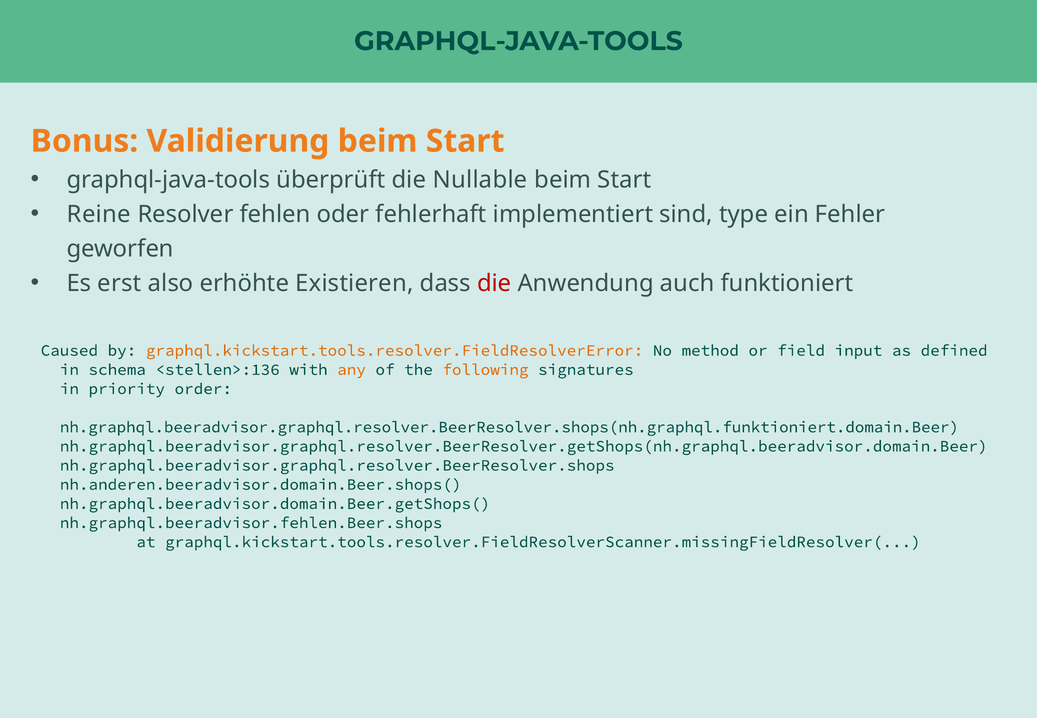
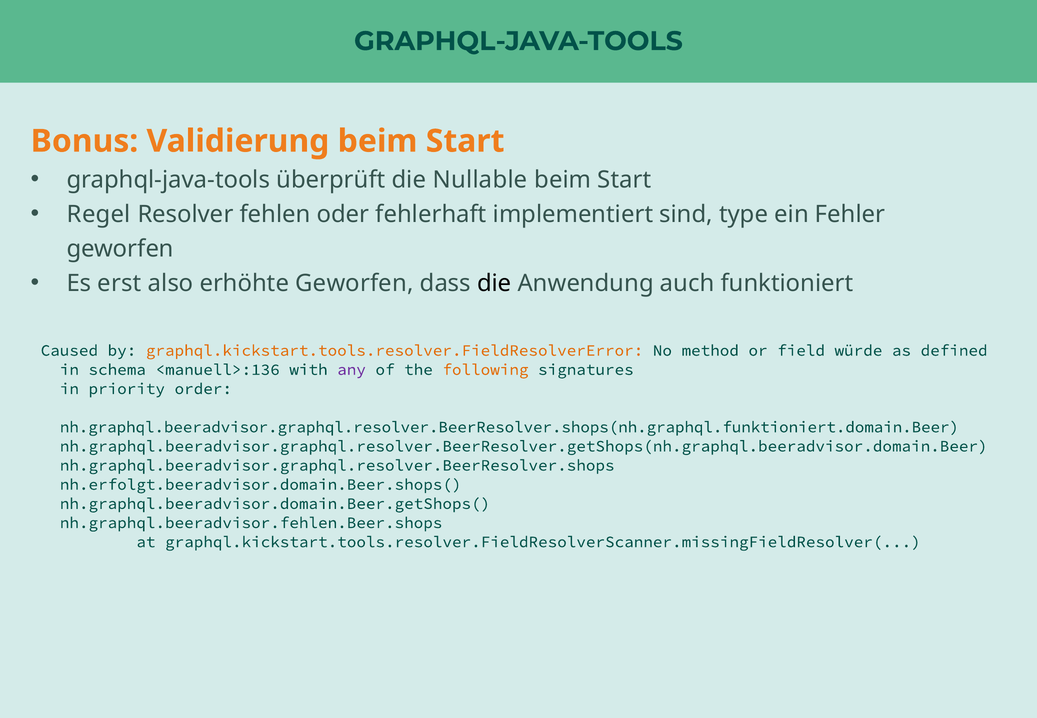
Reine: Reine -> Regel
erhöhte Existieren: Existieren -> Geworfen
die at (494, 283) colour: red -> black
input: input -> würde
<stellen>:136: <stellen>:136 -> <manuell>:136
any colour: orange -> purple
nh.anderen.beeradvisor.domain.Beer.shops(: nh.anderen.beeradvisor.domain.Beer.shops( -> nh.erfolgt.beeradvisor.domain.Beer.shops(
